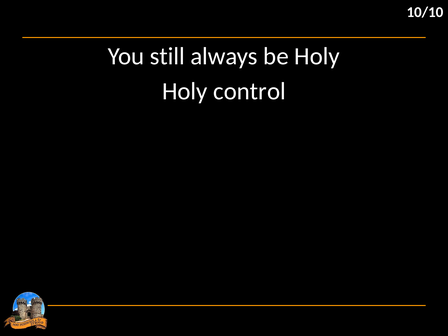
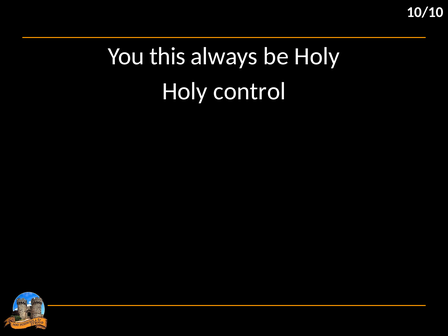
still: still -> this
